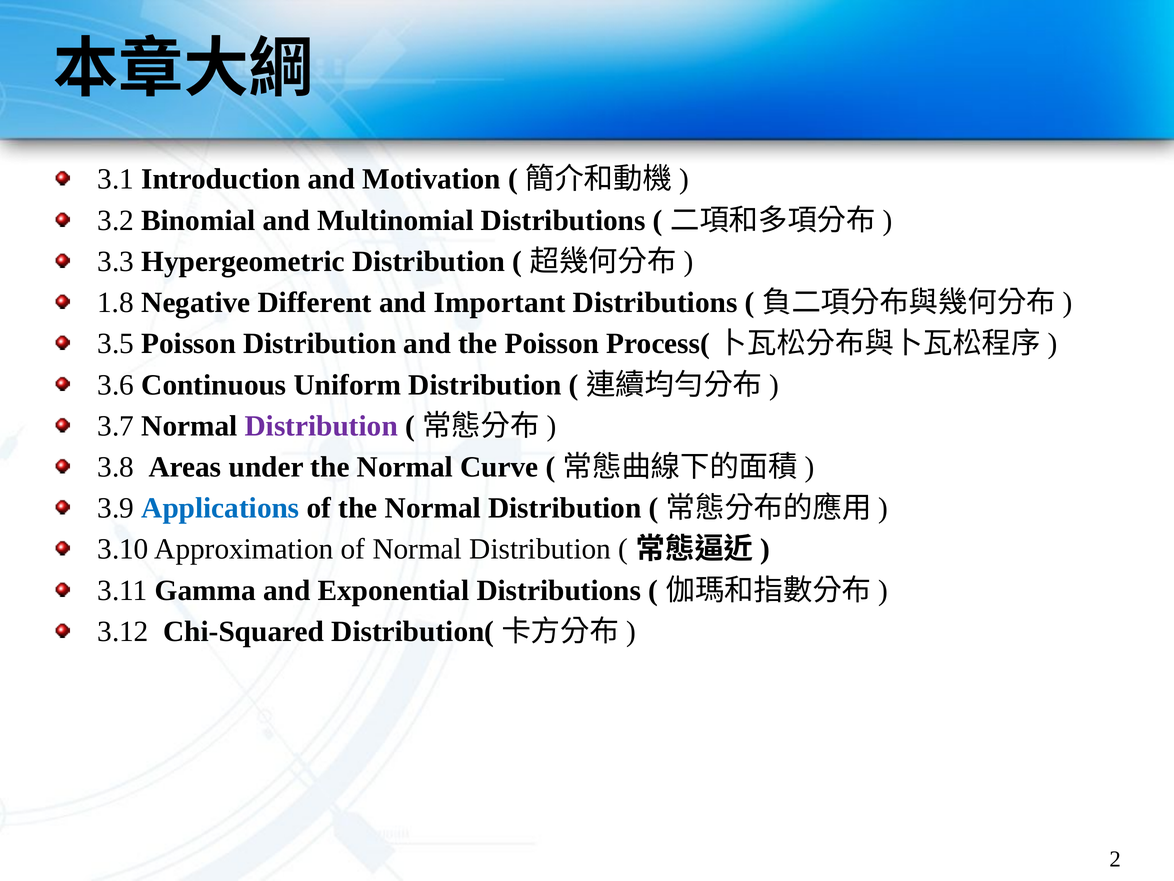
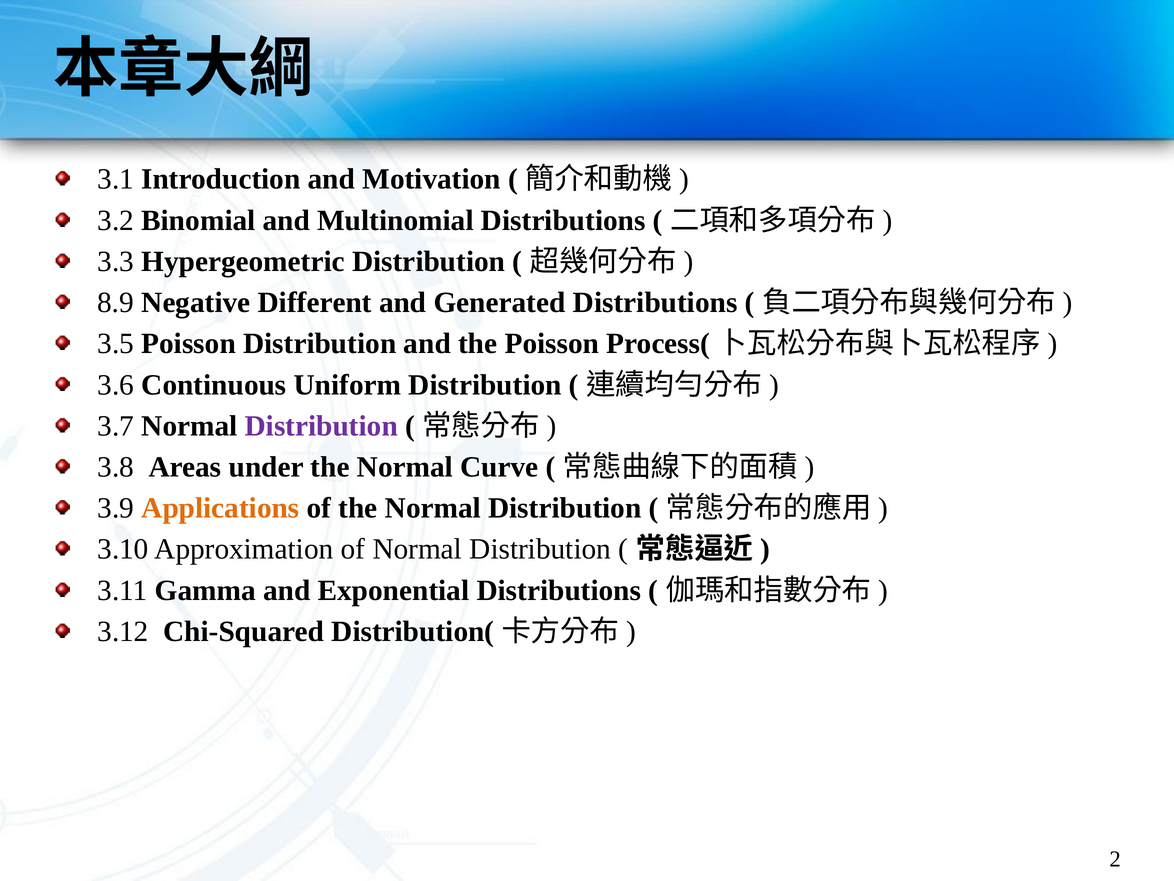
1.8: 1.8 -> 8.9
Important: Important -> Generated
Applications colour: blue -> orange
